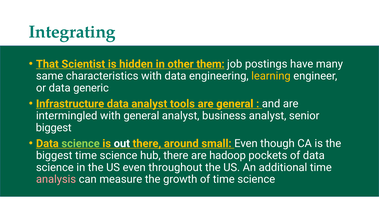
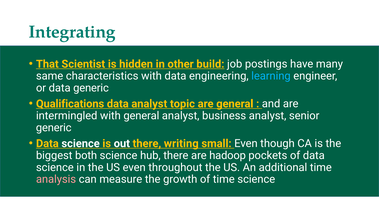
them: them -> build
learning colour: yellow -> light blue
Infrastructure: Infrastructure -> Qualifications
tools: tools -> topic
biggest at (54, 128): biggest -> generic
science at (81, 144) colour: light green -> white
around: around -> writing
biggest time: time -> both
